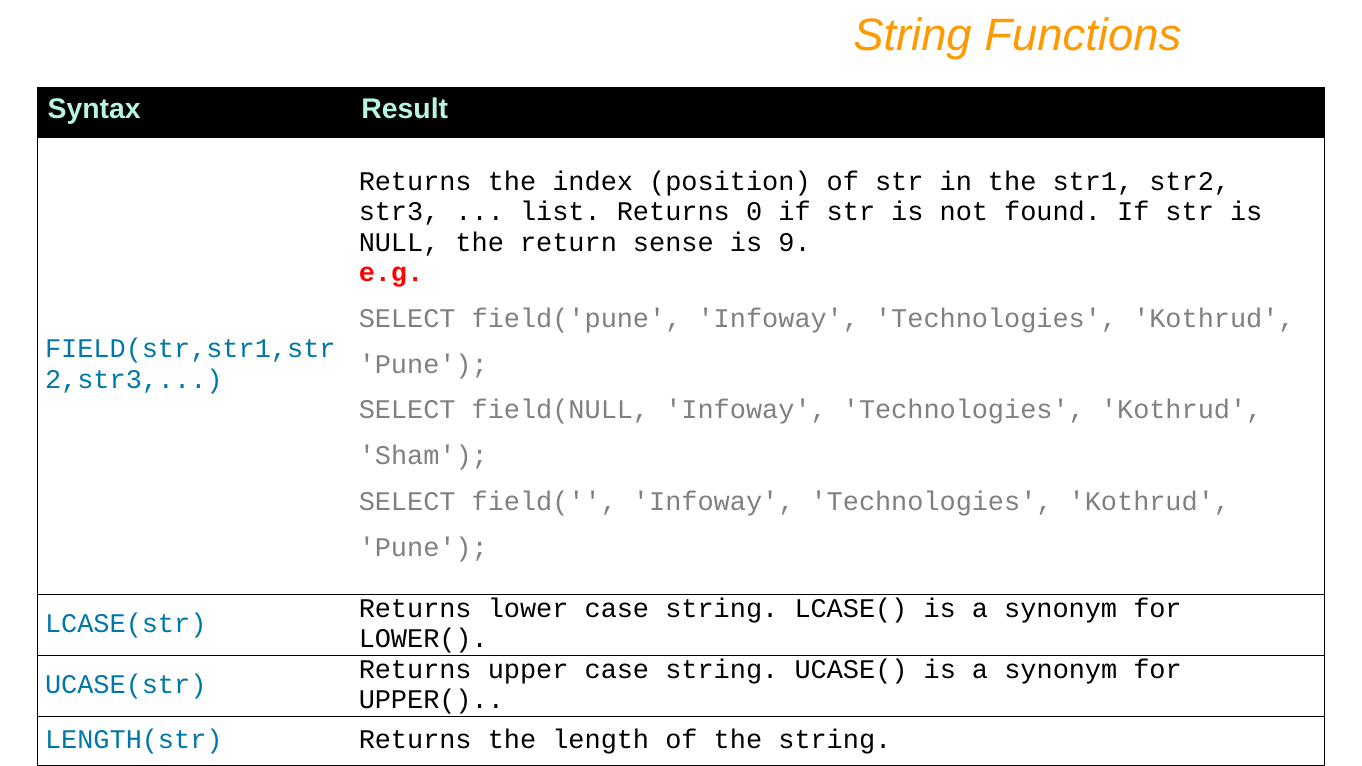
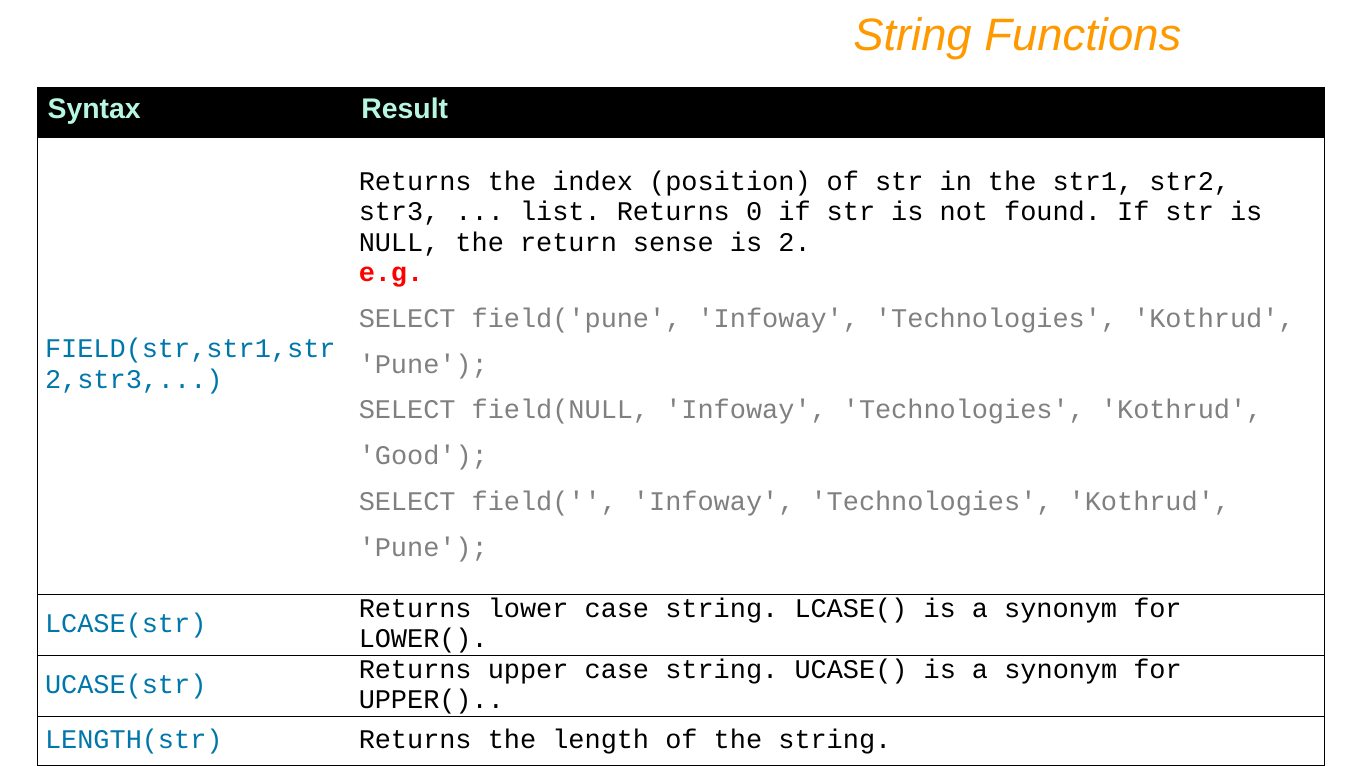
9: 9 -> 2
Sham: Sham -> Good
